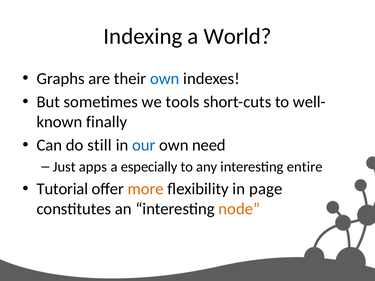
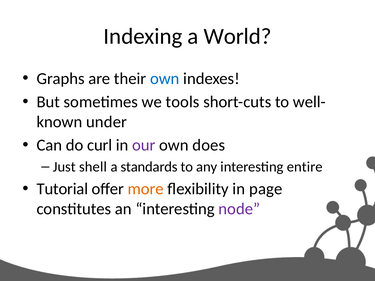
finally: finally -> under
still: still -> curl
our colour: blue -> purple
need: need -> does
apps: apps -> shell
especially: especially -> standards
node colour: orange -> purple
